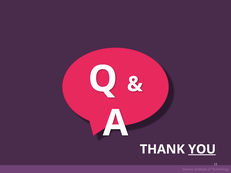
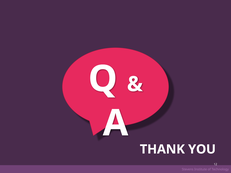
YOU underline: present -> none
